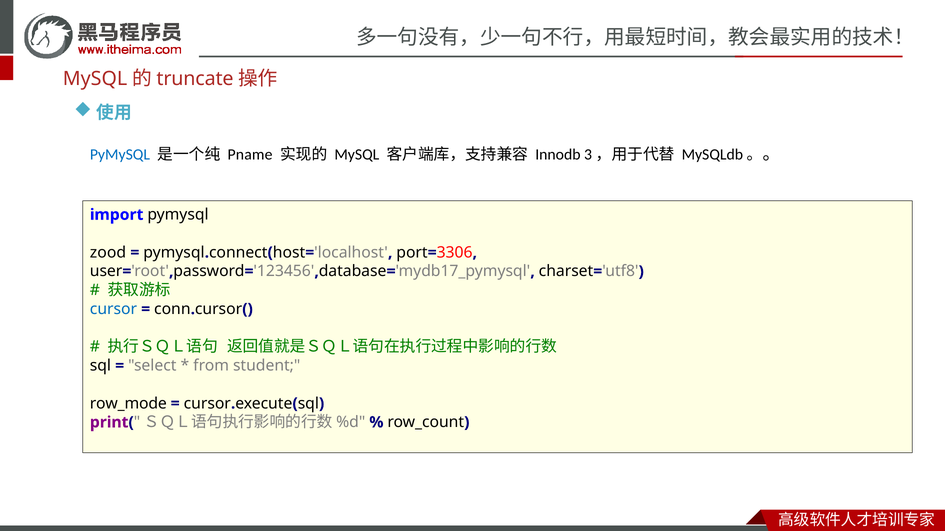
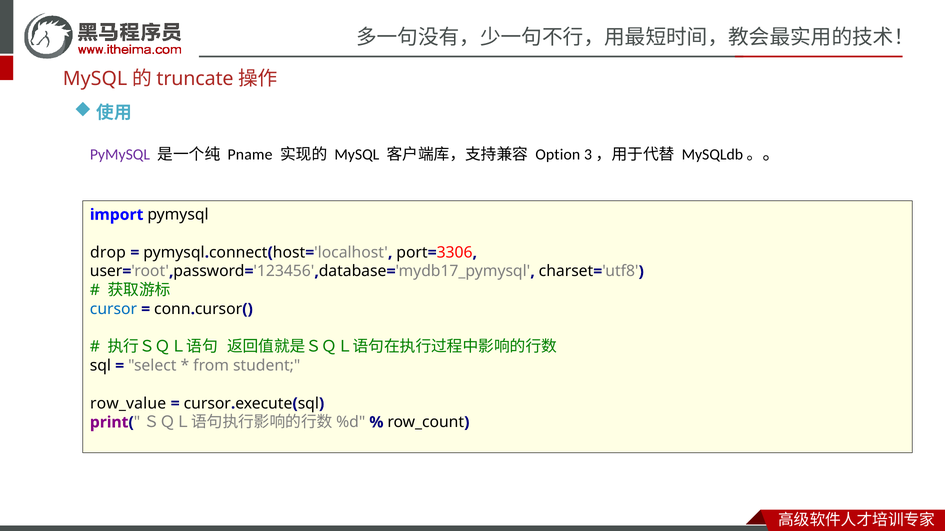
PyMySQL at (120, 155) colour: blue -> purple
Innodb: Innodb -> Option
zood: zood -> drop
row_mode: row_mode -> row_value
